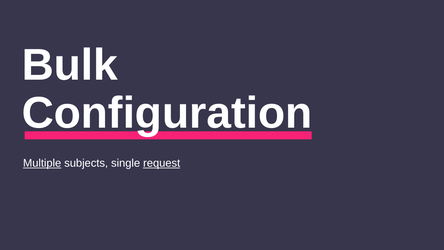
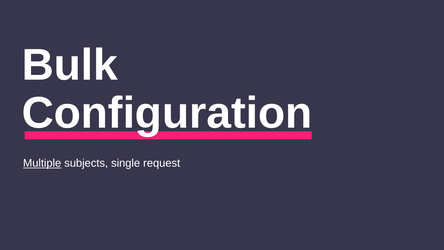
request underline: present -> none
